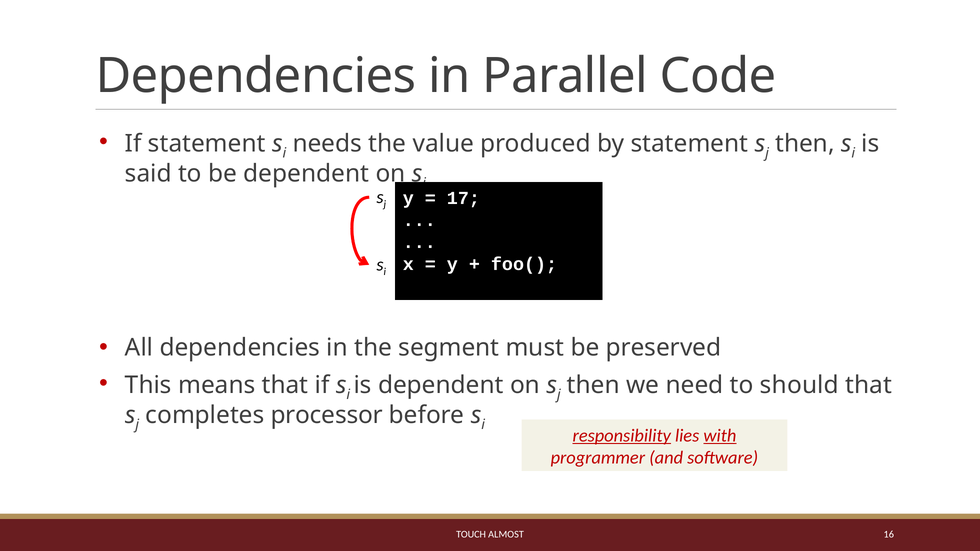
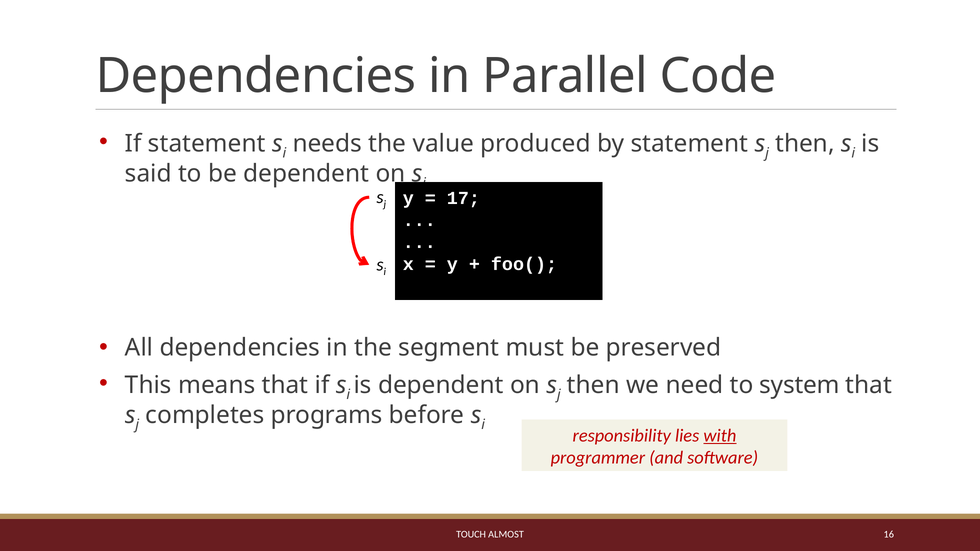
should: should -> system
processor: processor -> programs
responsibility underline: present -> none
